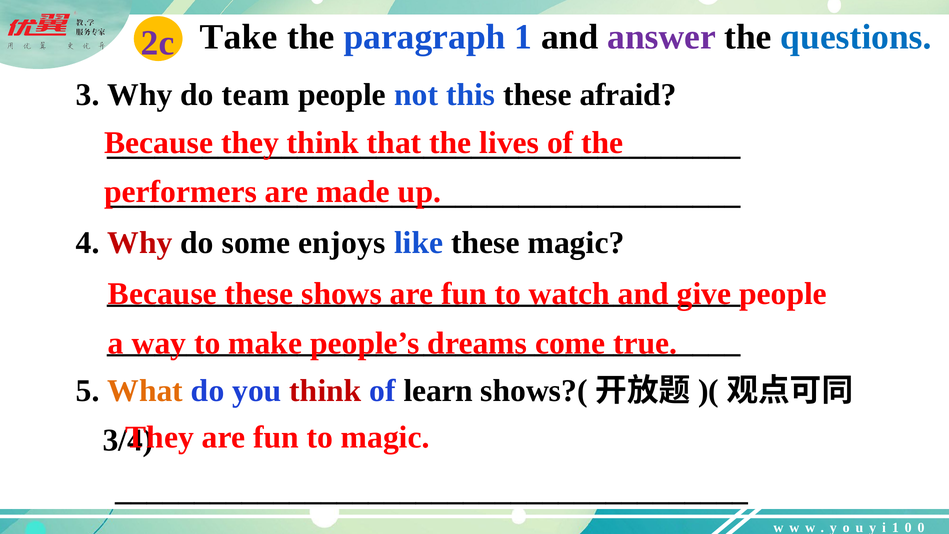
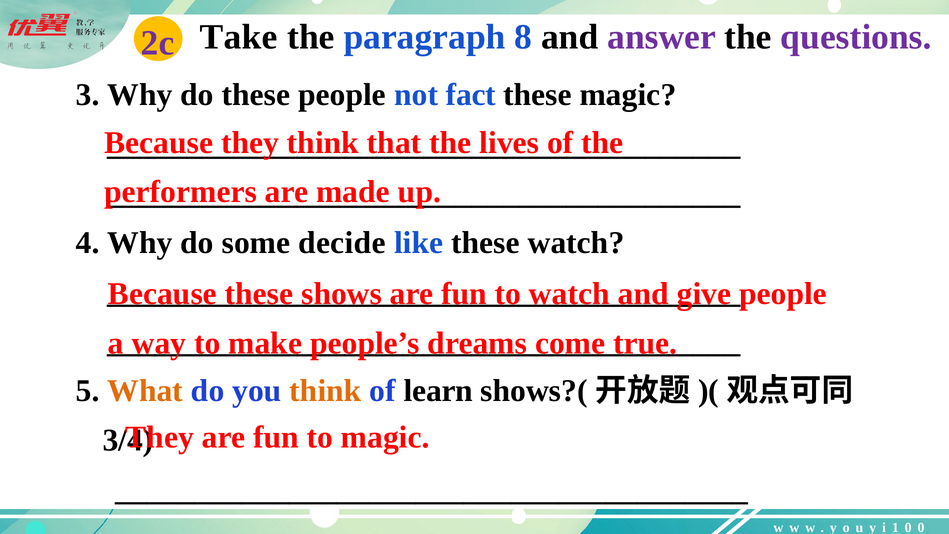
paragraph 1: 1 -> 8
questions colour: blue -> purple
do team: team -> these
this: this -> fact
these afraid: afraid -> magic
Why at (140, 243) colour: red -> black
enjoys: enjoys -> decide
these magic: magic -> watch
think at (325, 391) colour: red -> orange
